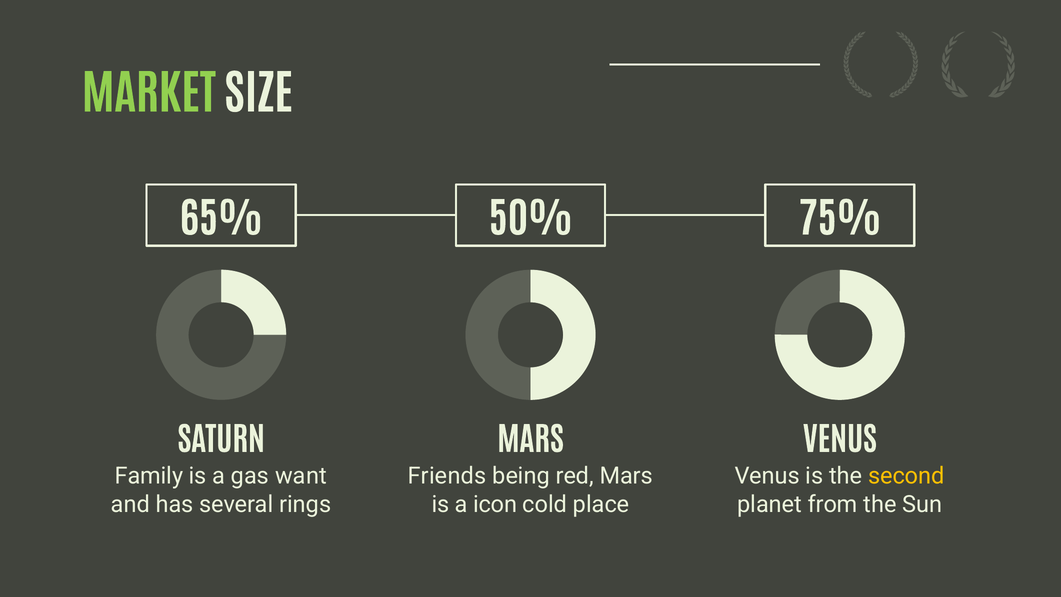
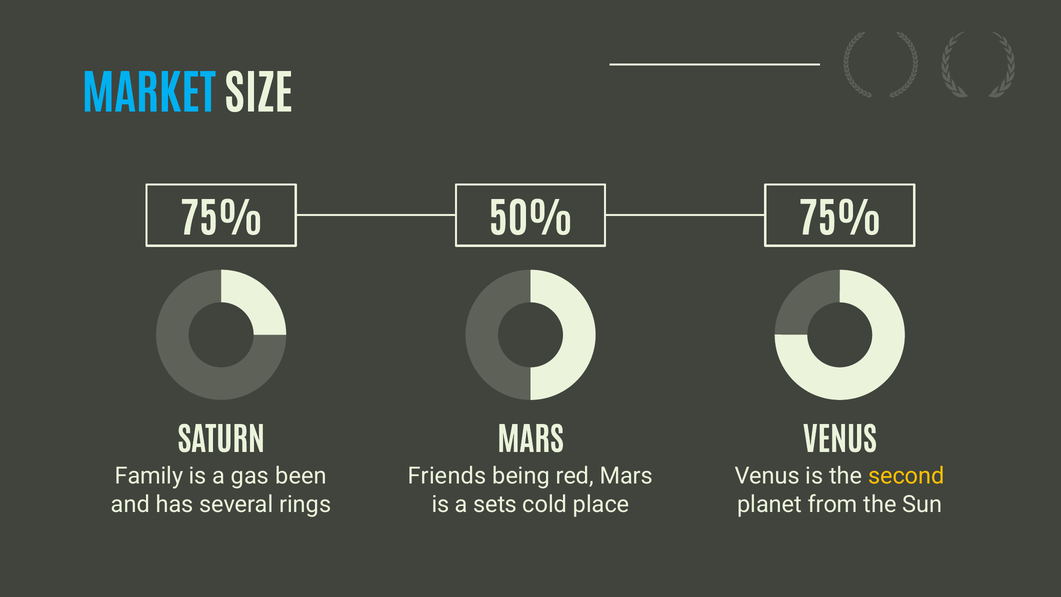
MARKET colour: light green -> light blue
65% at (221, 221): 65% -> 75%
want: want -> been
icon: icon -> sets
